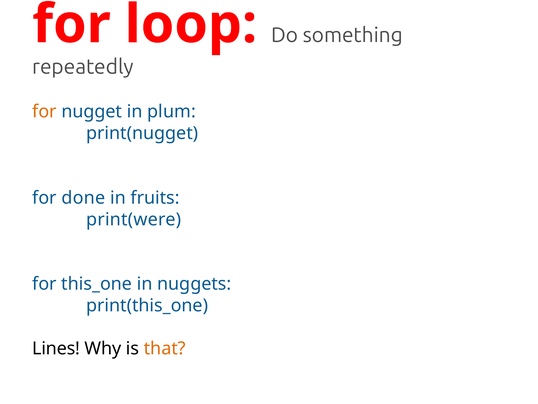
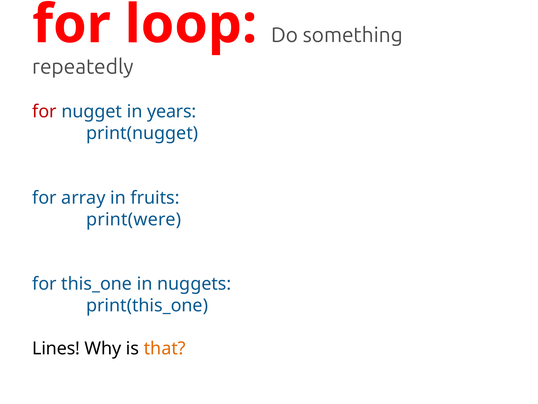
for at (44, 112) colour: orange -> red
plum: plum -> years
done: done -> array
